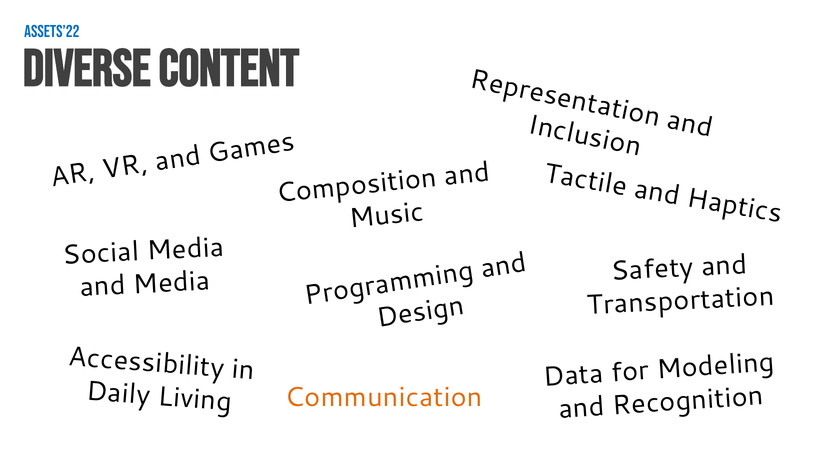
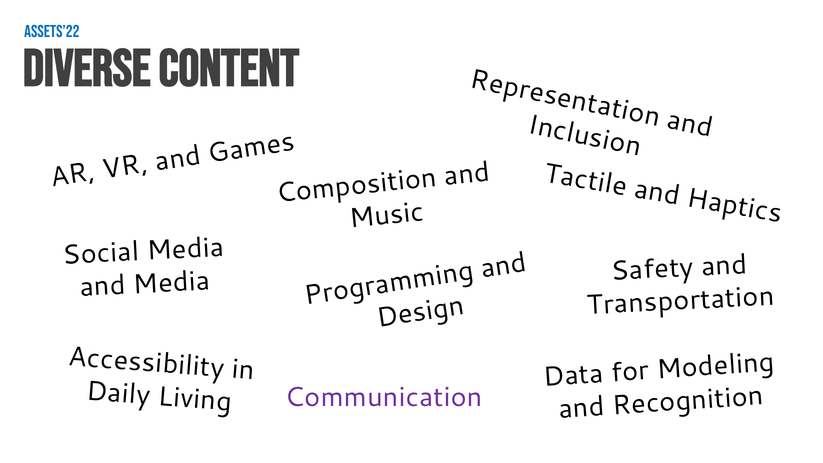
Communication colour: orange -> purple
